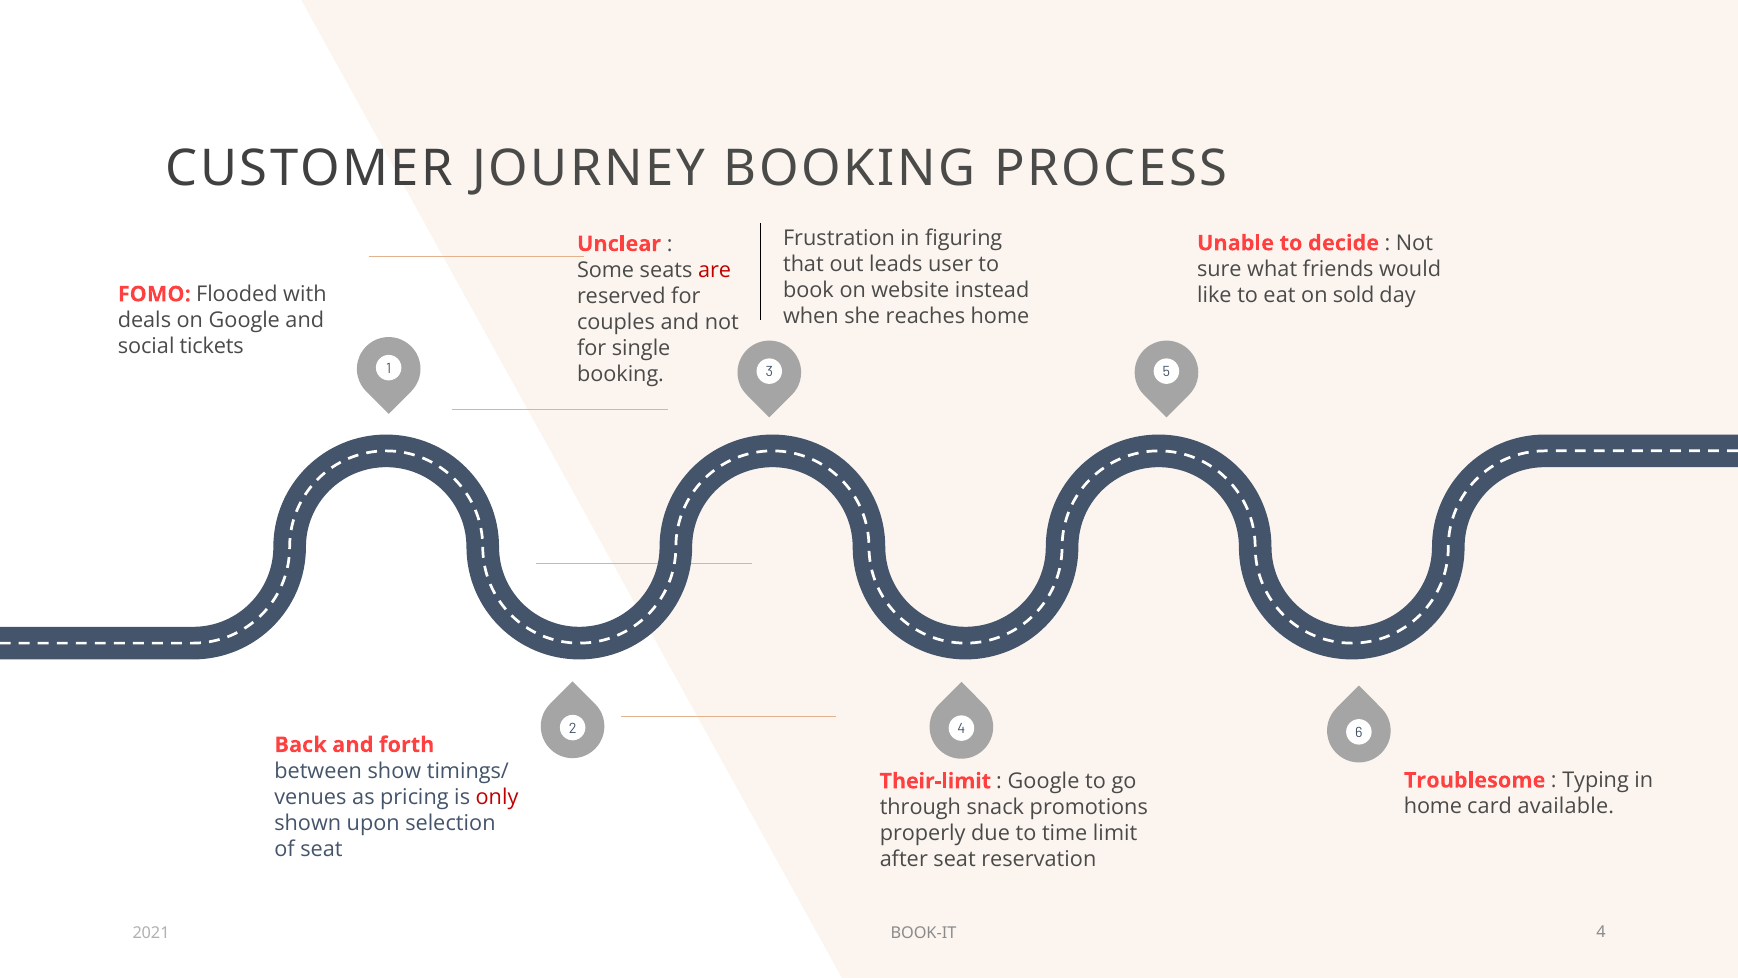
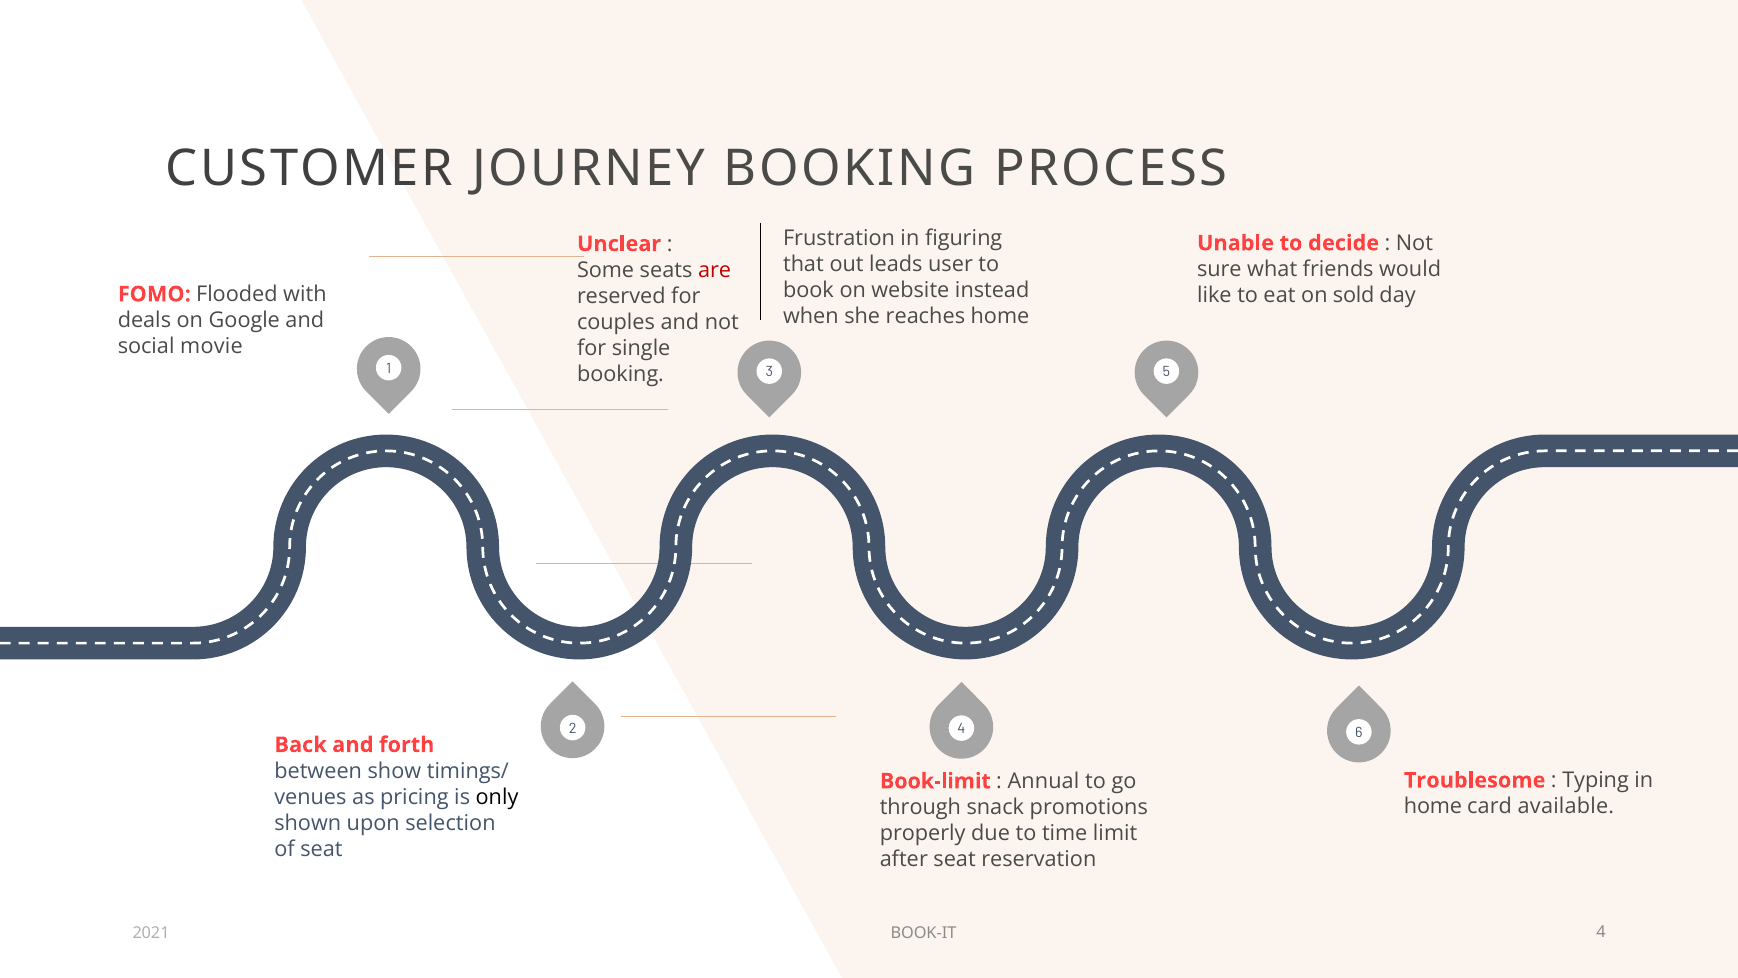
tickets: tickets -> movie
Their-limit: Their-limit -> Book-limit
Google at (1043, 781): Google -> Annual
only colour: red -> black
